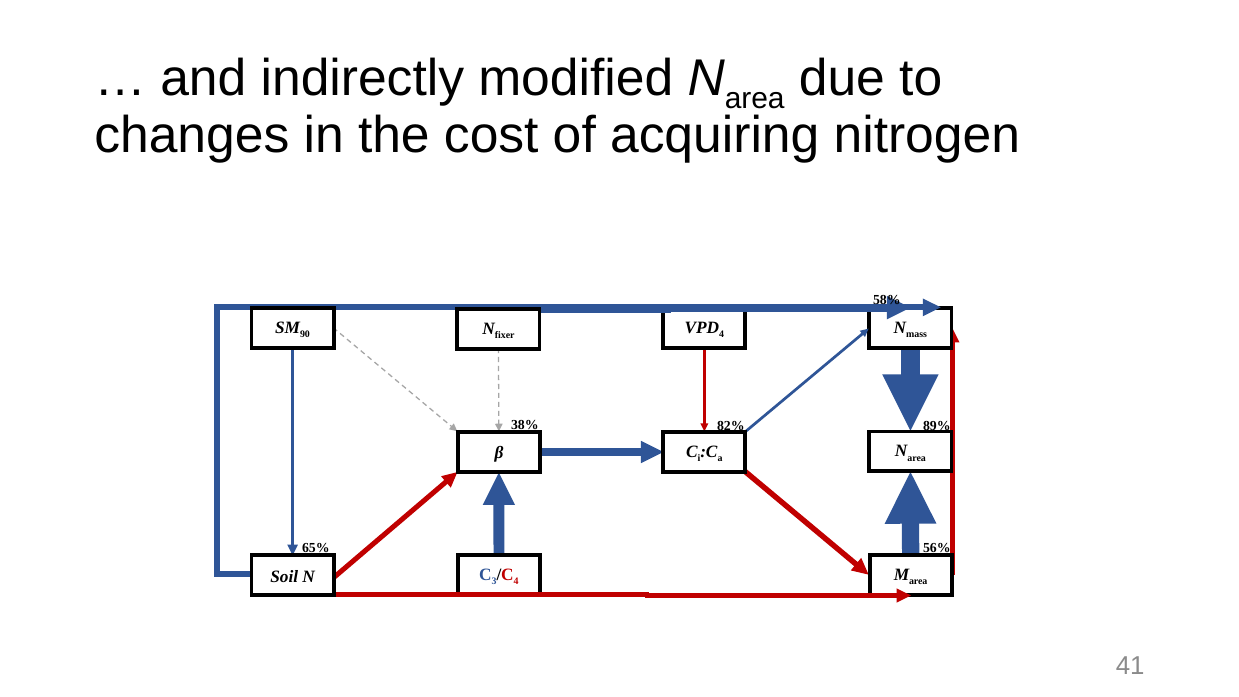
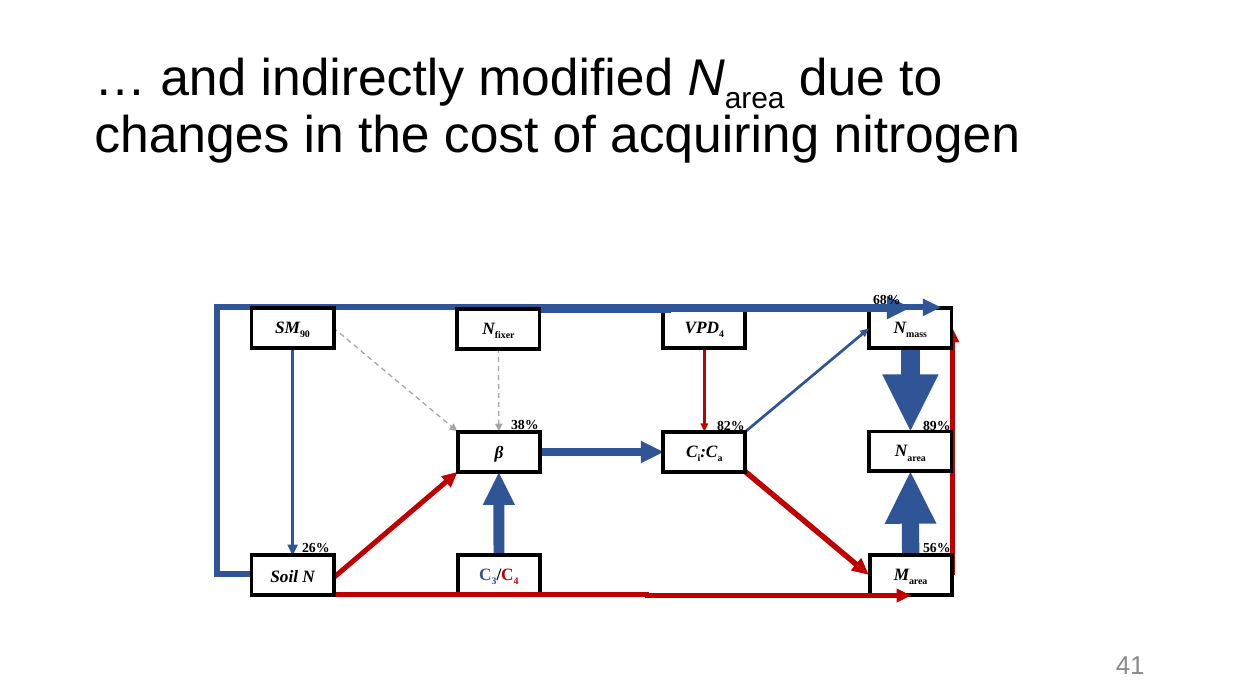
58%: 58% -> 68%
65%: 65% -> 26%
